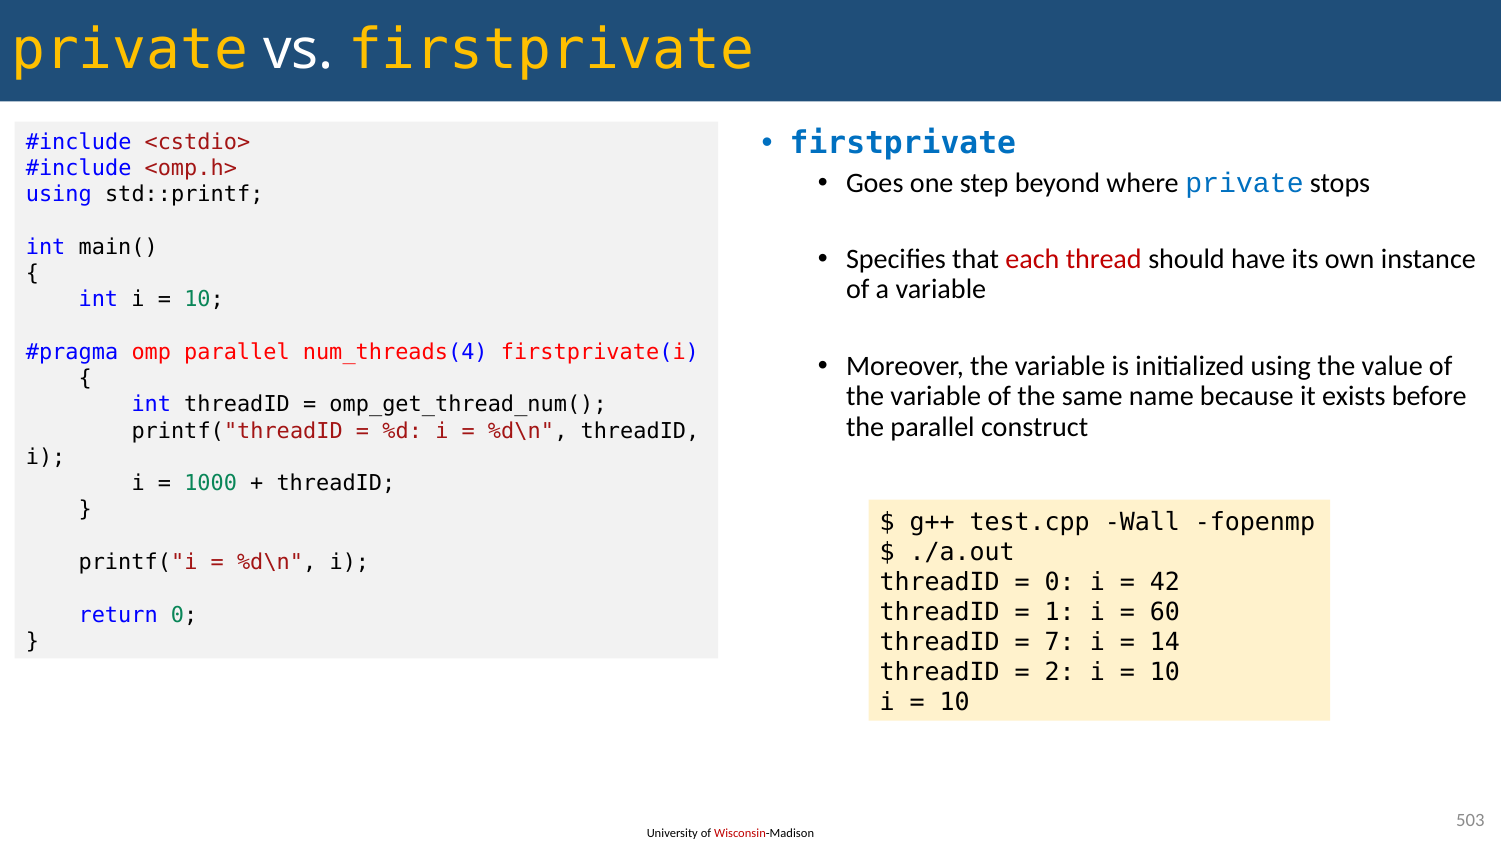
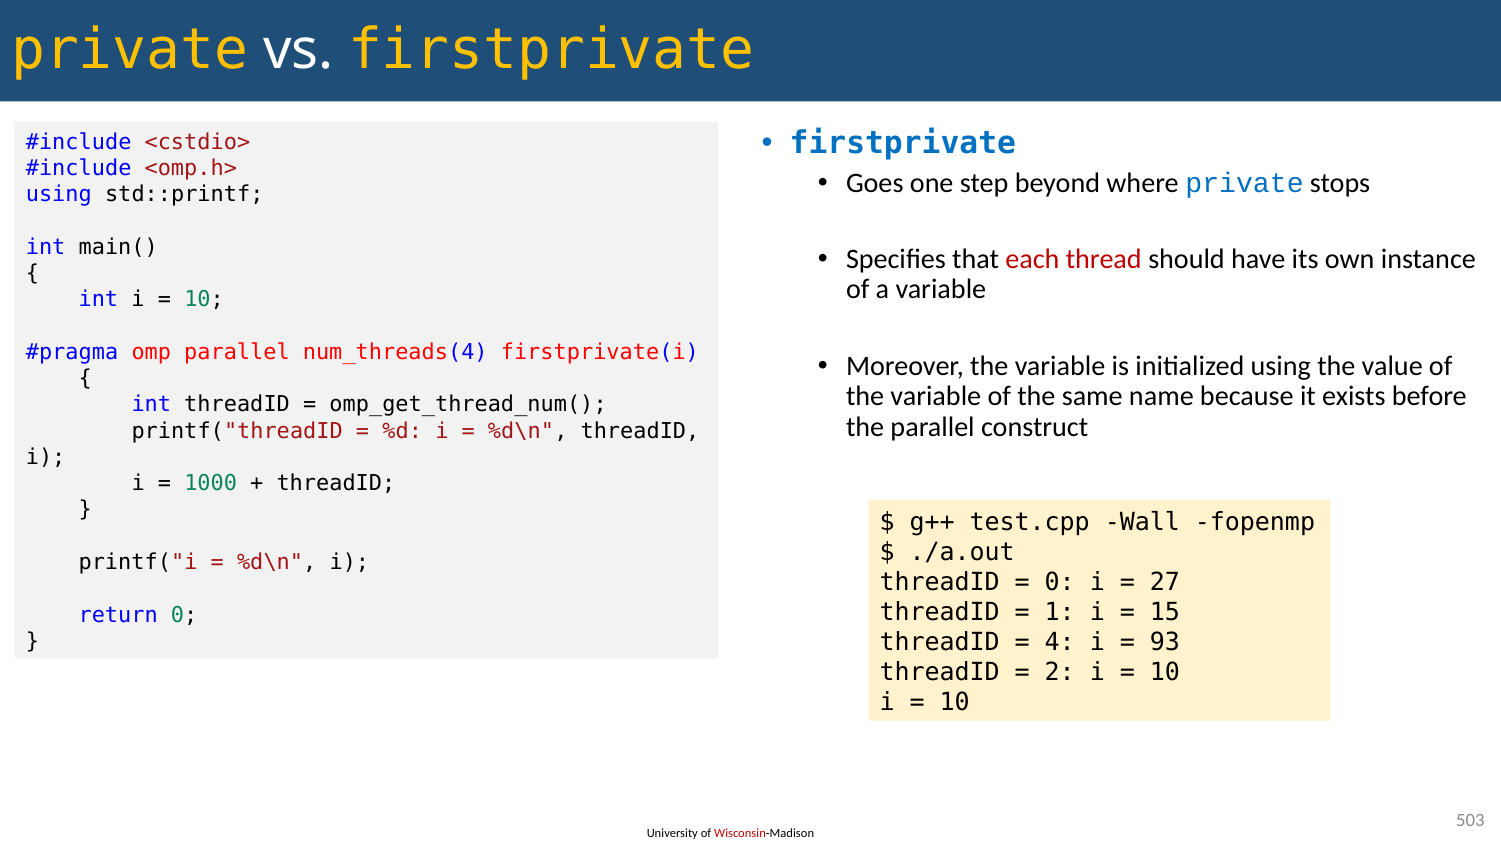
42: 42 -> 27
60: 60 -> 15
7: 7 -> 4
14: 14 -> 93
